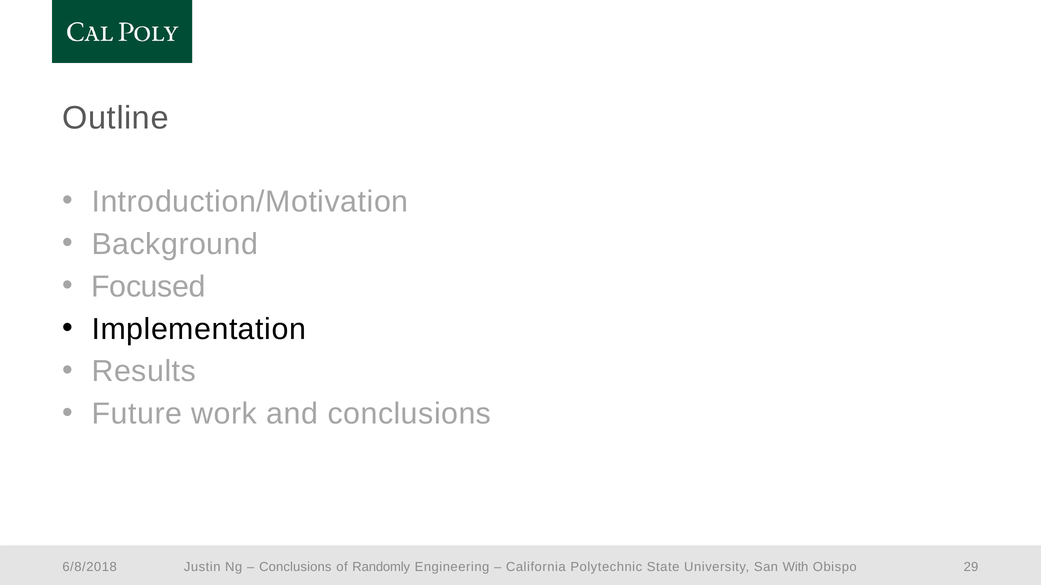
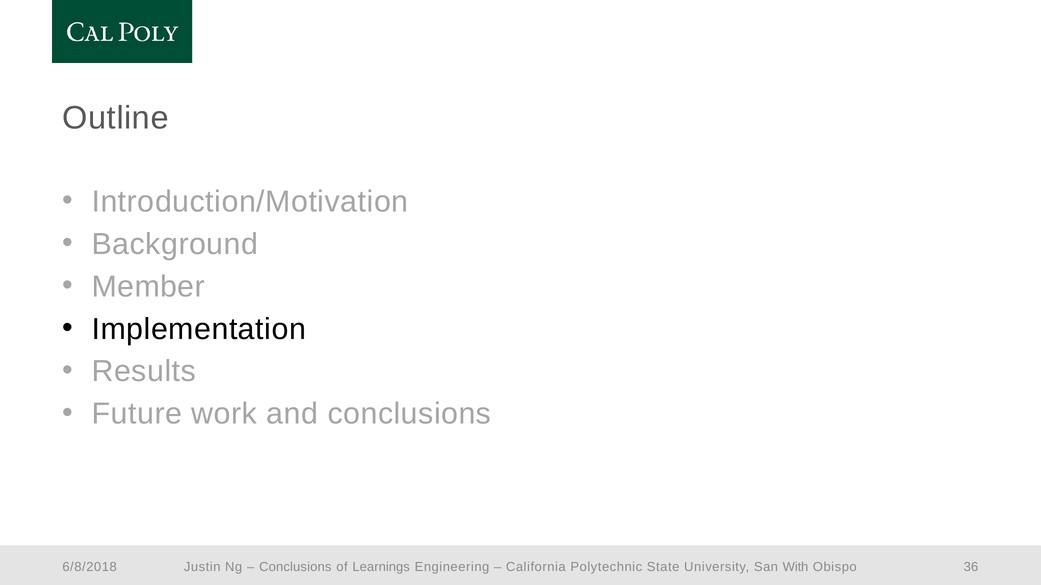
Focused: Focused -> Member
Randomly: Randomly -> Learnings
29: 29 -> 36
